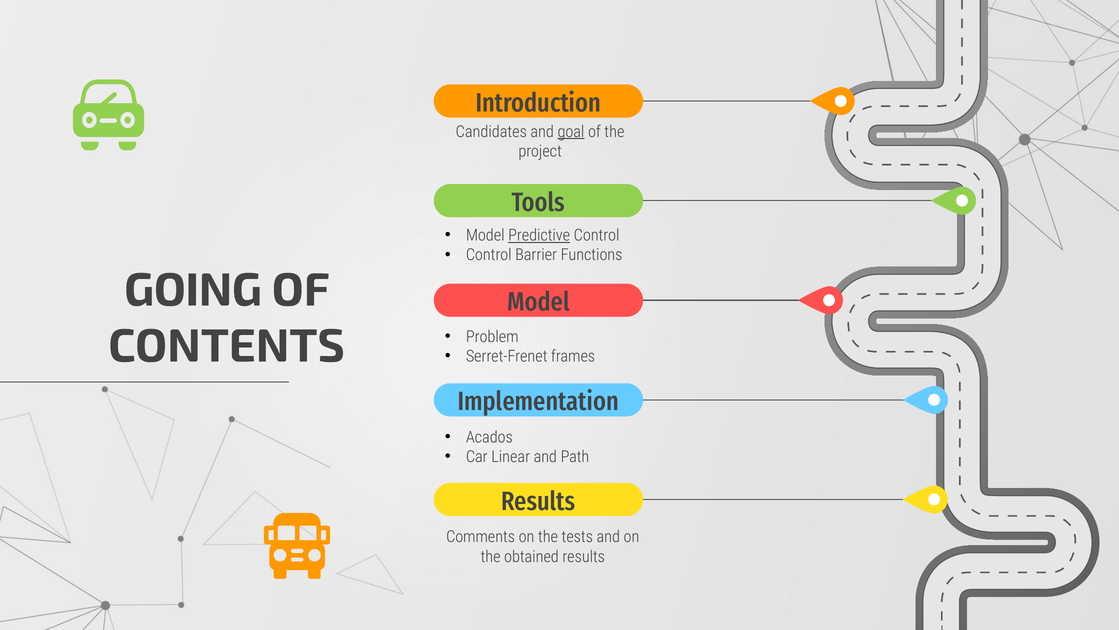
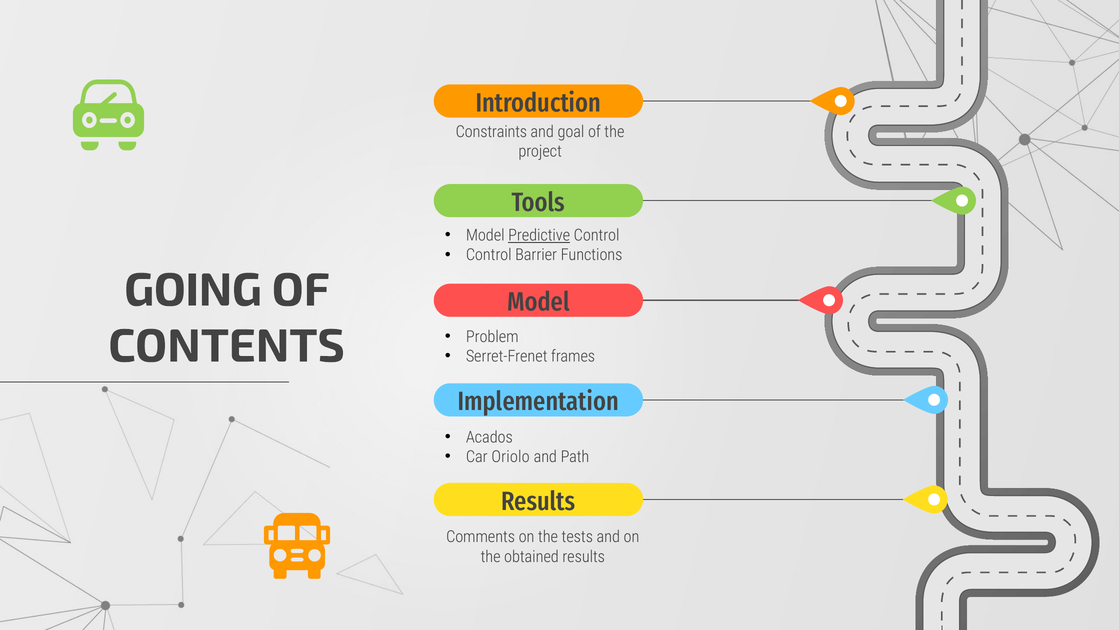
Candidates: Candidates -> Constraints
goal underline: present -> none
Linear: Linear -> Oriolo
